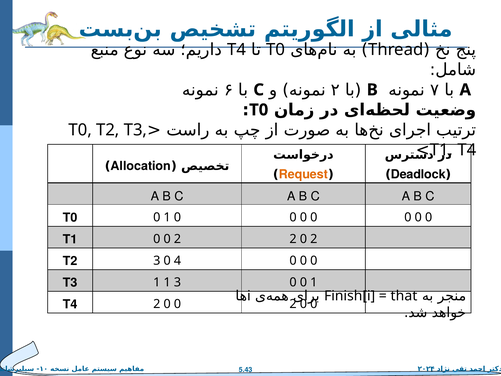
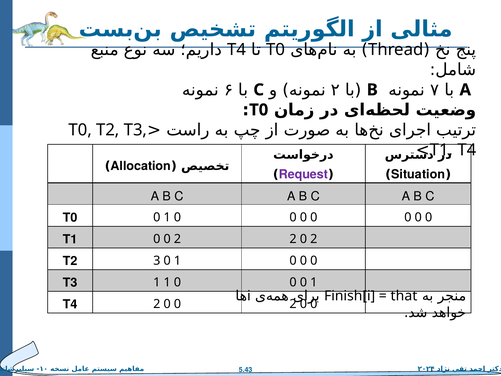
Request colour: orange -> purple
Deadlock: Deadlock -> Situation
T2 4: 4 -> 1
T3 3: 3 -> 0
